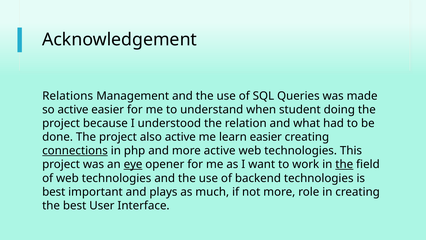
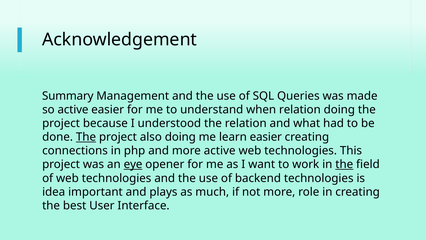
Relations: Relations -> Summary
when student: student -> relation
The at (86, 137) underline: none -> present
also active: active -> doing
connections underline: present -> none
best at (54, 192): best -> idea
